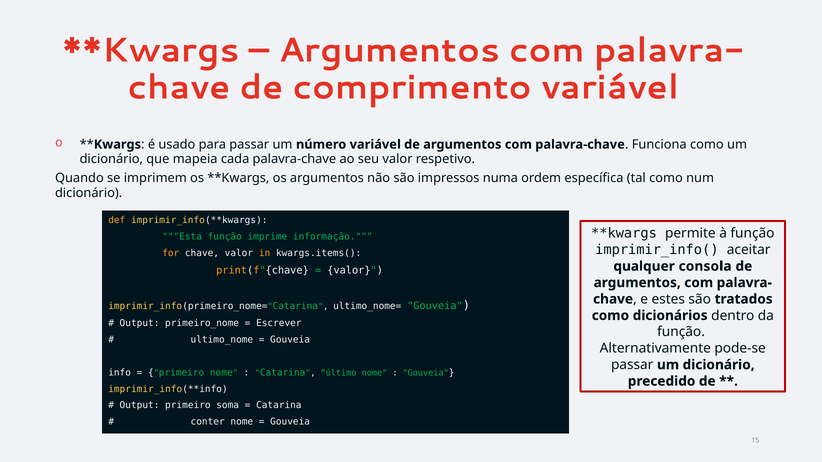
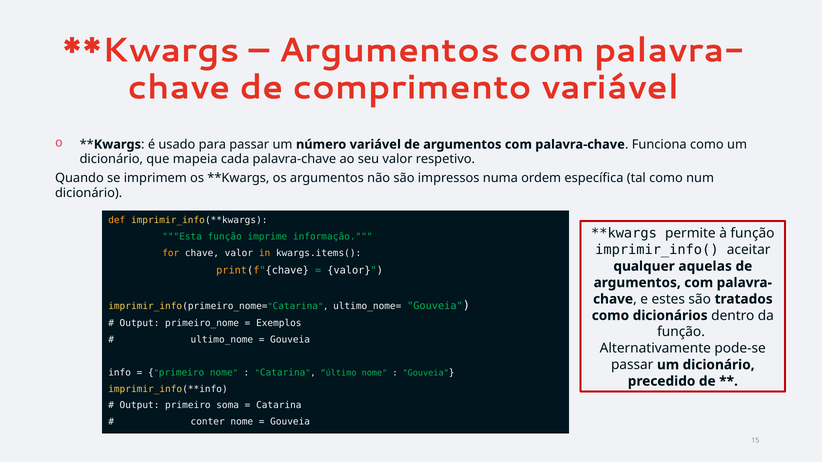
consola: consola -> aquelas
Escrever: Escrever -> Exemplos
